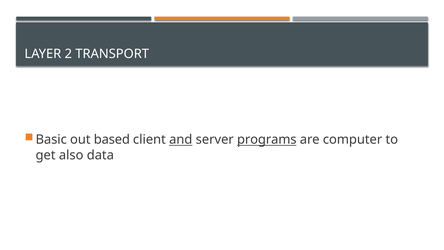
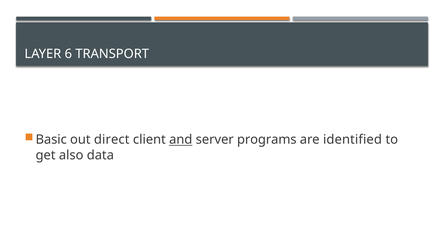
2: 2 -> 6
based: based -> direct
programs underline: present -> none
computer: computer -> identified
